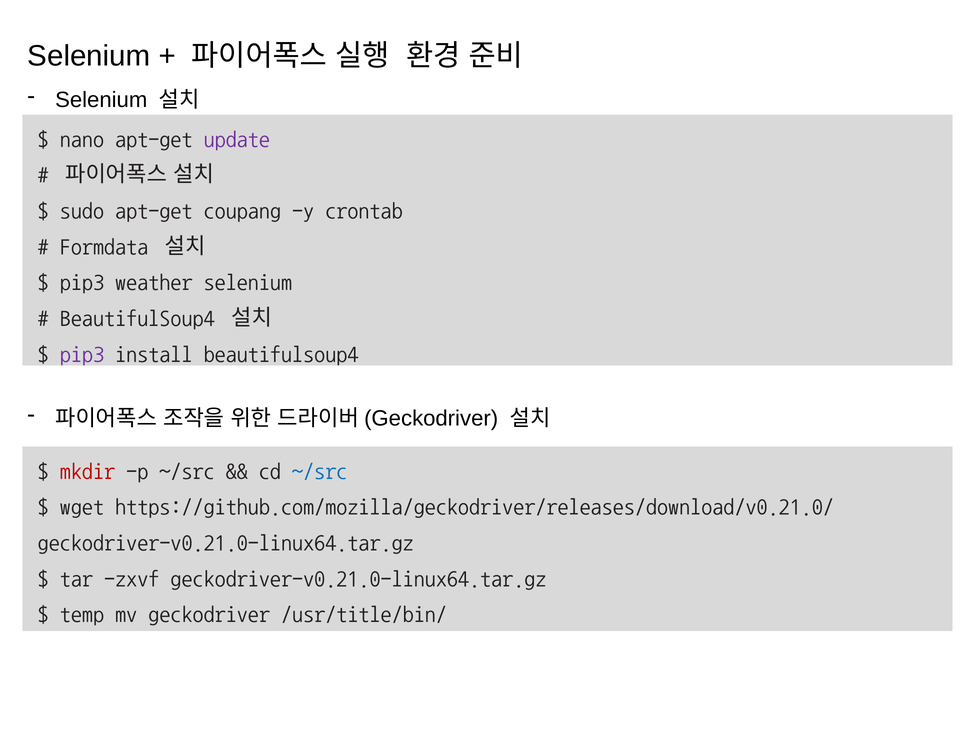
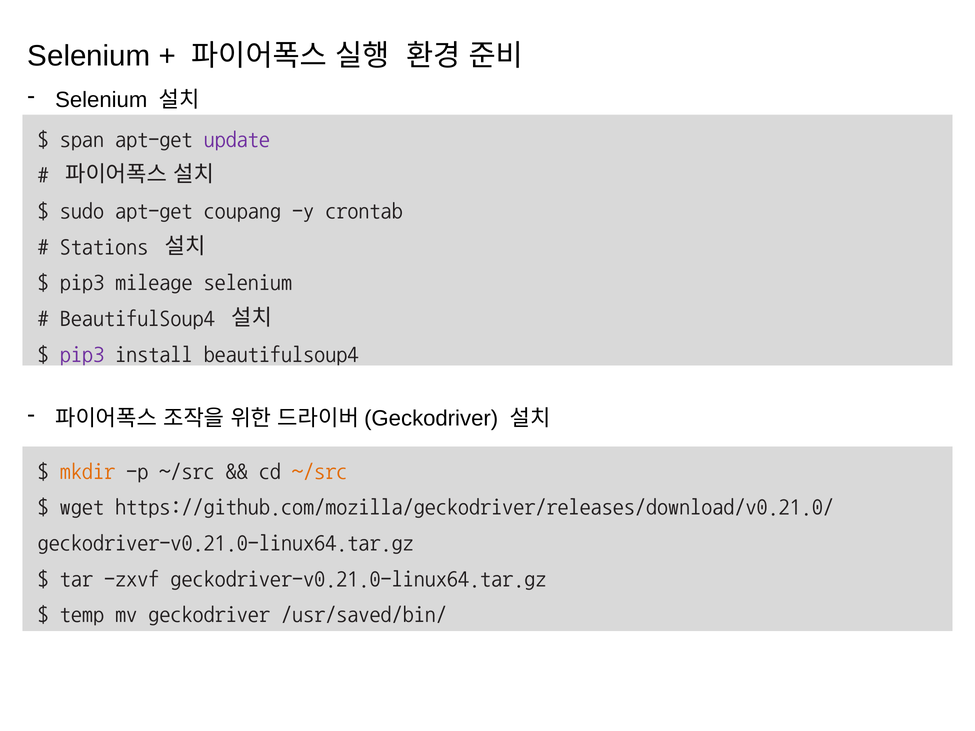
nano: nano -> span
Formdata: Formdata -> Stations
weather: weather -> mileage
mkdir colour: red -> orange
~/src at (320, 471) colour: blue -> orange
/usr/title/bin/: /usr/title/bin/ -> /usr/saved/bin/
